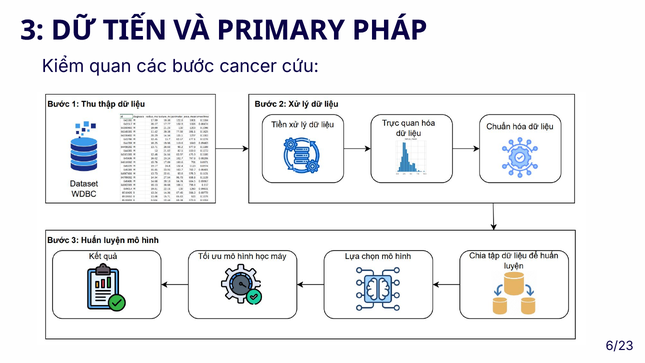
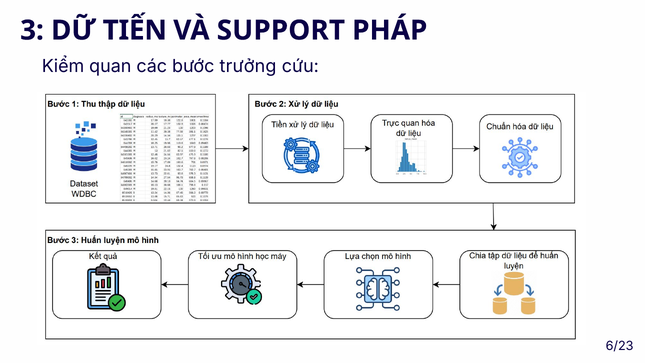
PRIMARY: PRIMARY -> SUPPORT
cancer: cancer -> trưởng
